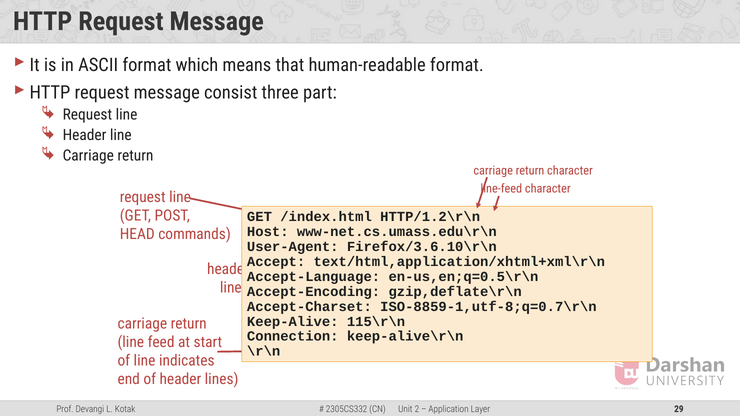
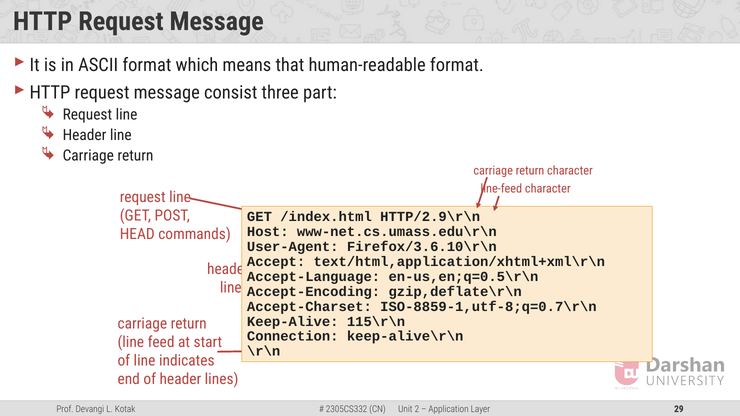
HTTP/1.2\r\n: HTTP/1.2\r\n -> HTTP/2.9\r\n
